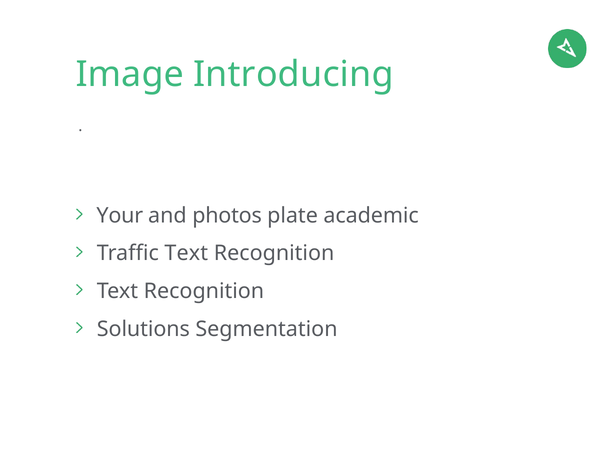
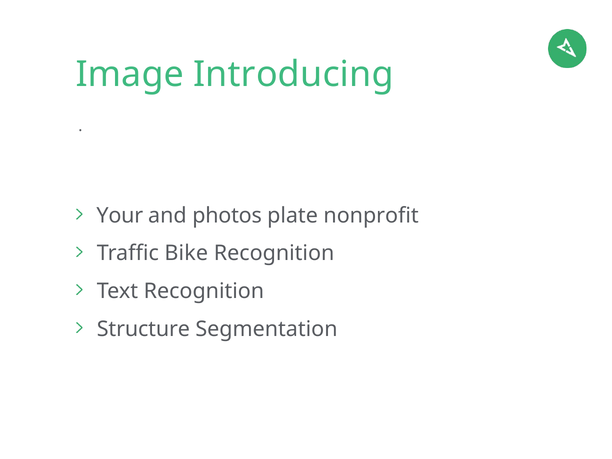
academic: academic -> nonprofit
Traffic Text: Text -> Bike
Solutions: Solutions -> Structure
